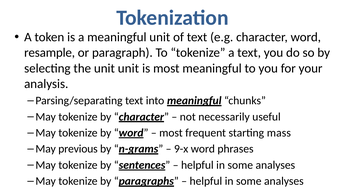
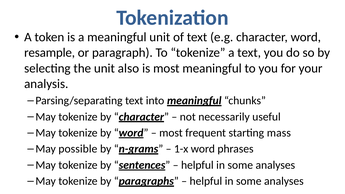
unit unit: unit -> also
previous: previous -> possible
9-x: 9-x -> 1-x
